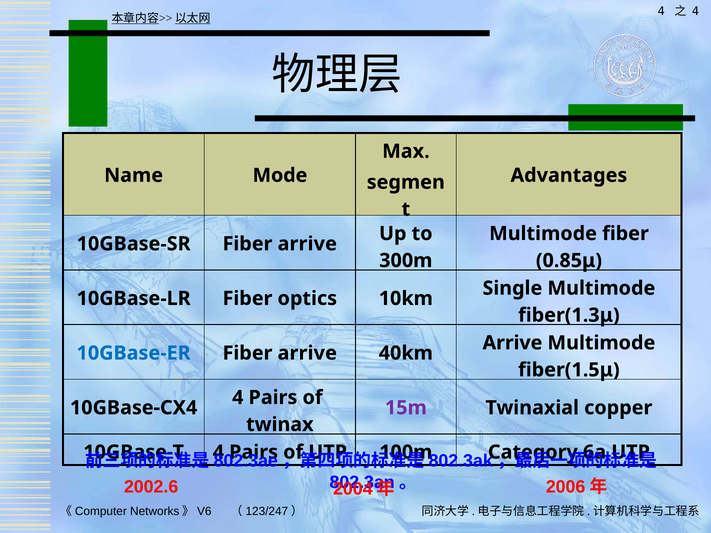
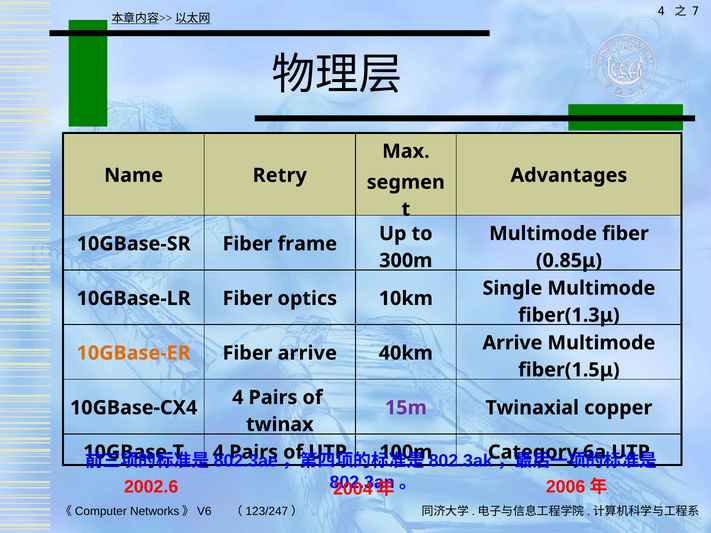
4 at (696, 12): 4 -> 7
Mode: Mode -> Retry
10GBase-SR Fiber arrive: arrive -> frame
10GBase-ER colour: blue -> orange
